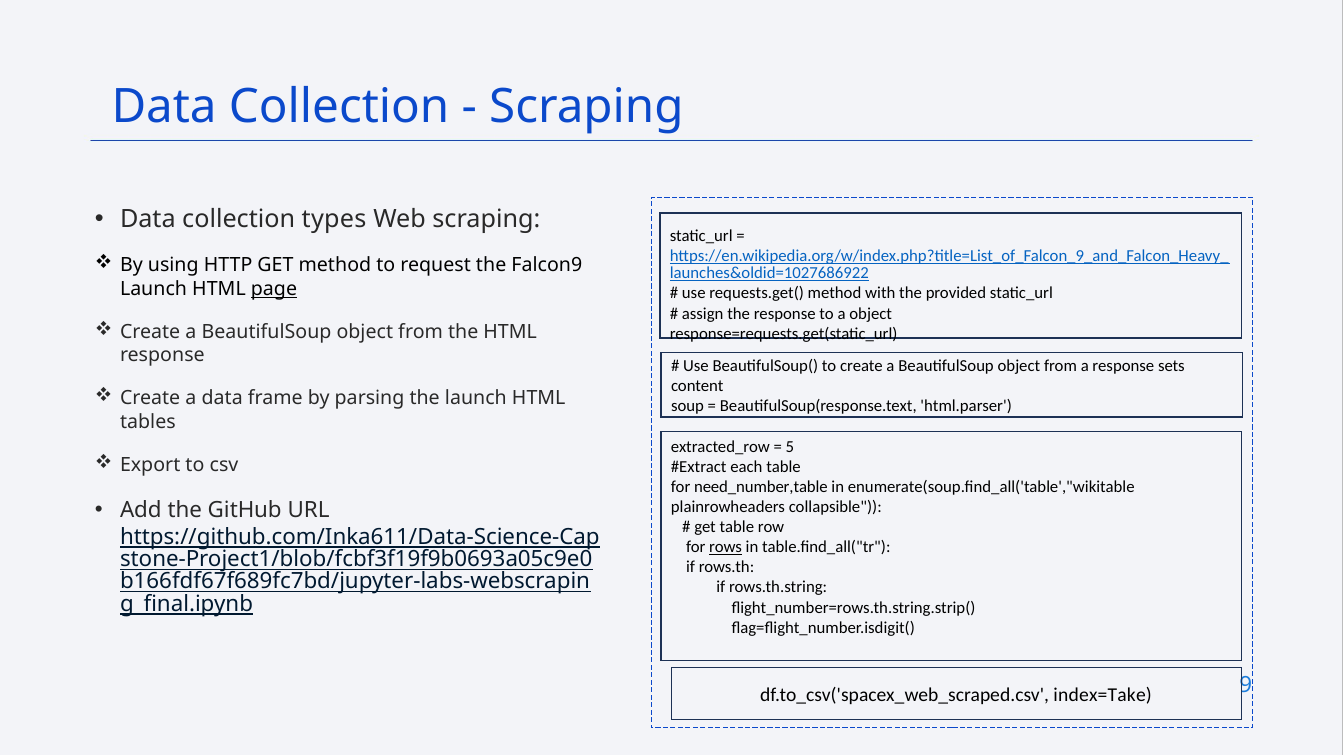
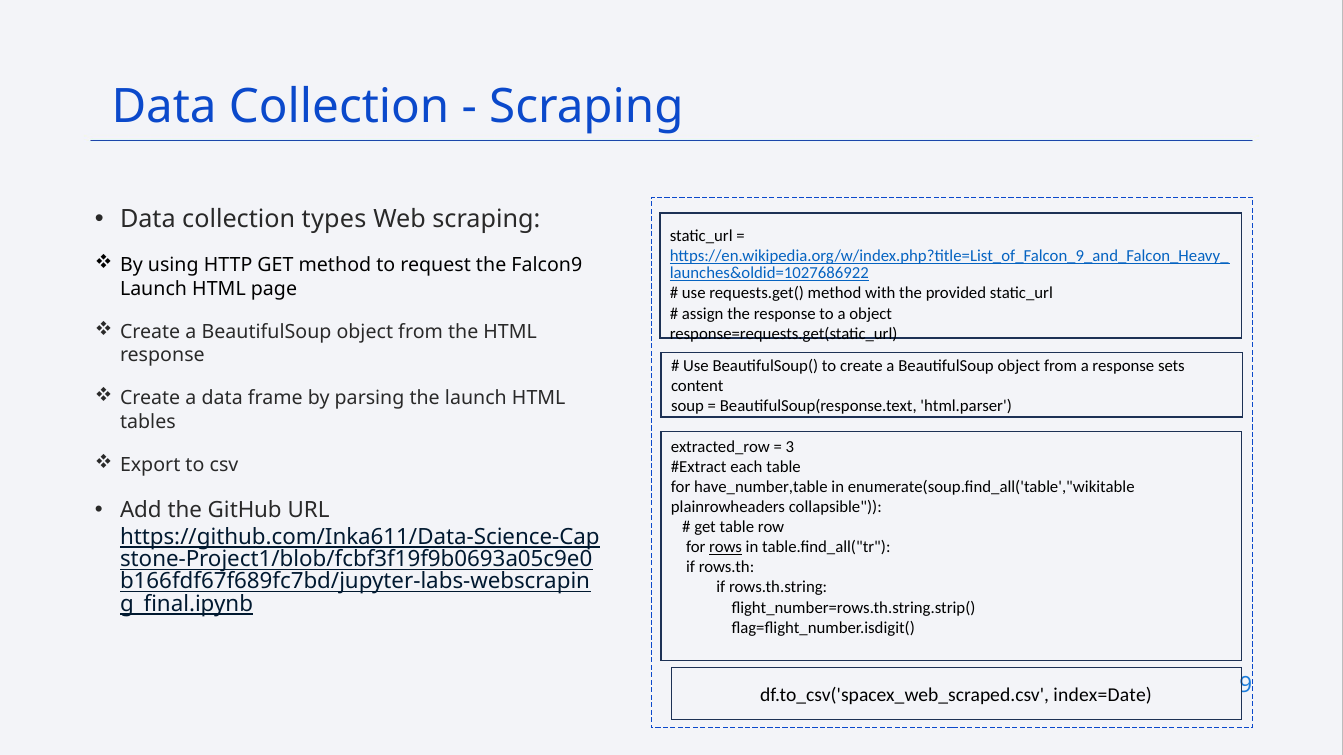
page underline: present -> none
5: 5 -> 3
need_number,table: need_number,table -> have_number,table
index=Take: index=Take -> index=Date
